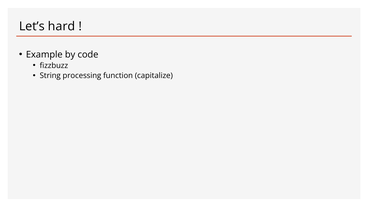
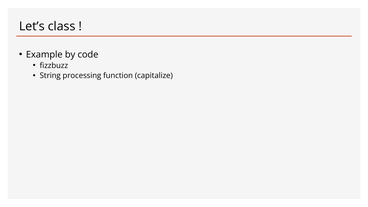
hard: hard -> class
